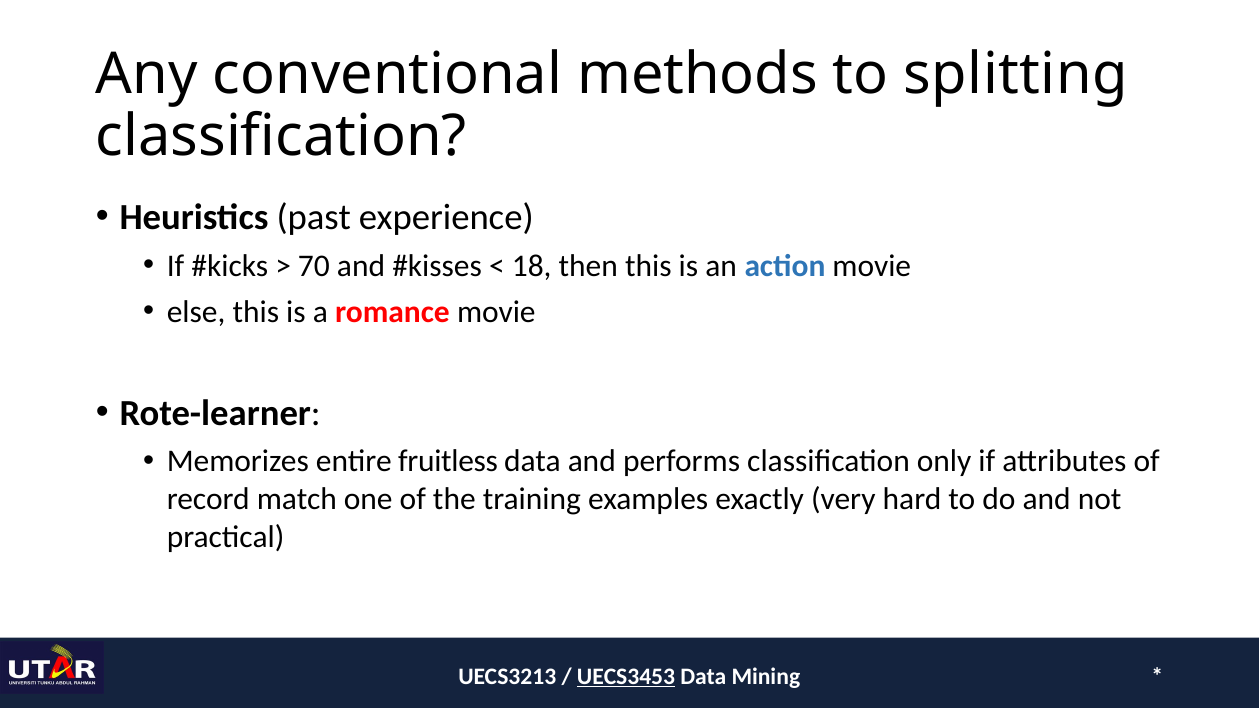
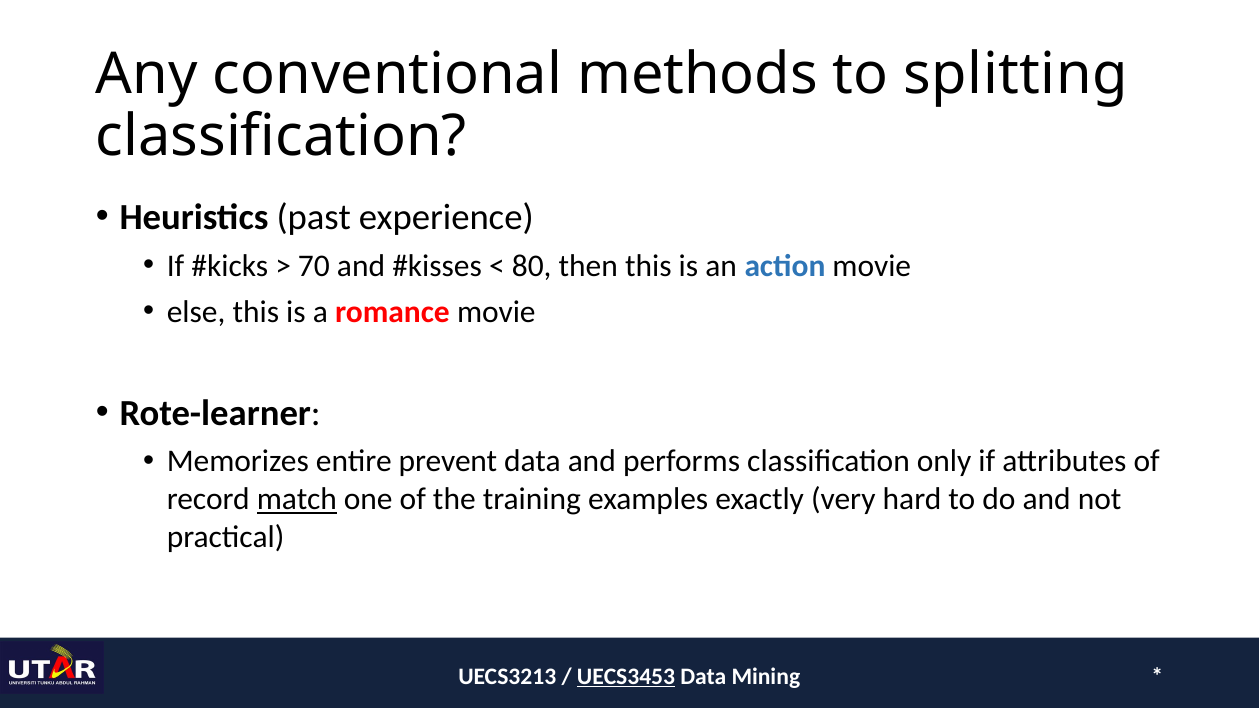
18: 18 -> 80
fruitless: fruitless -> prevent
match underline: none -> present
